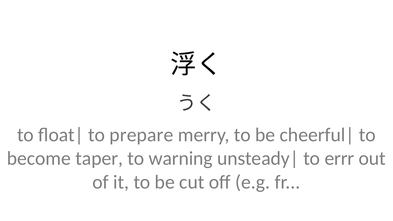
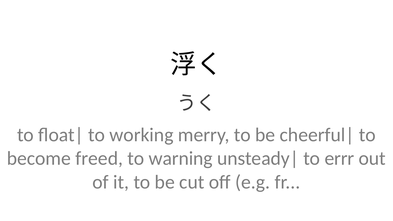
prepare: prepare -> working
taper: taper -> freed
